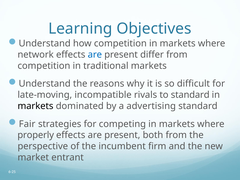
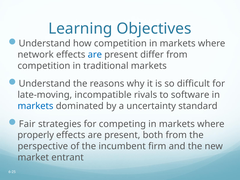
to standard: standard -> software
markets at (35, 106) colour: black -> blue
advertising: advertising -> uncertainty
